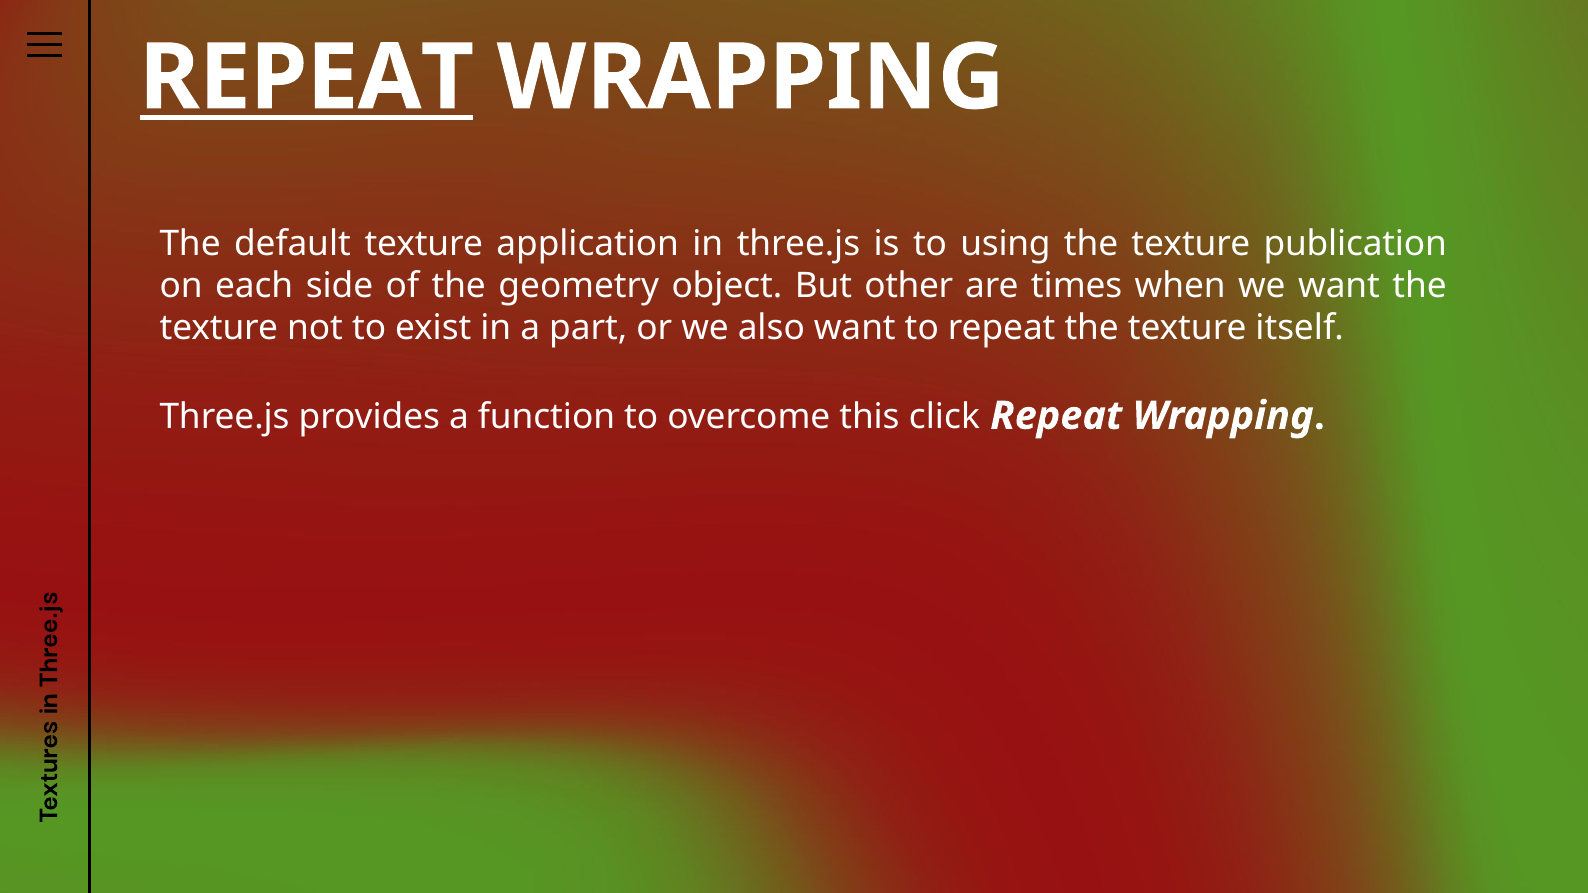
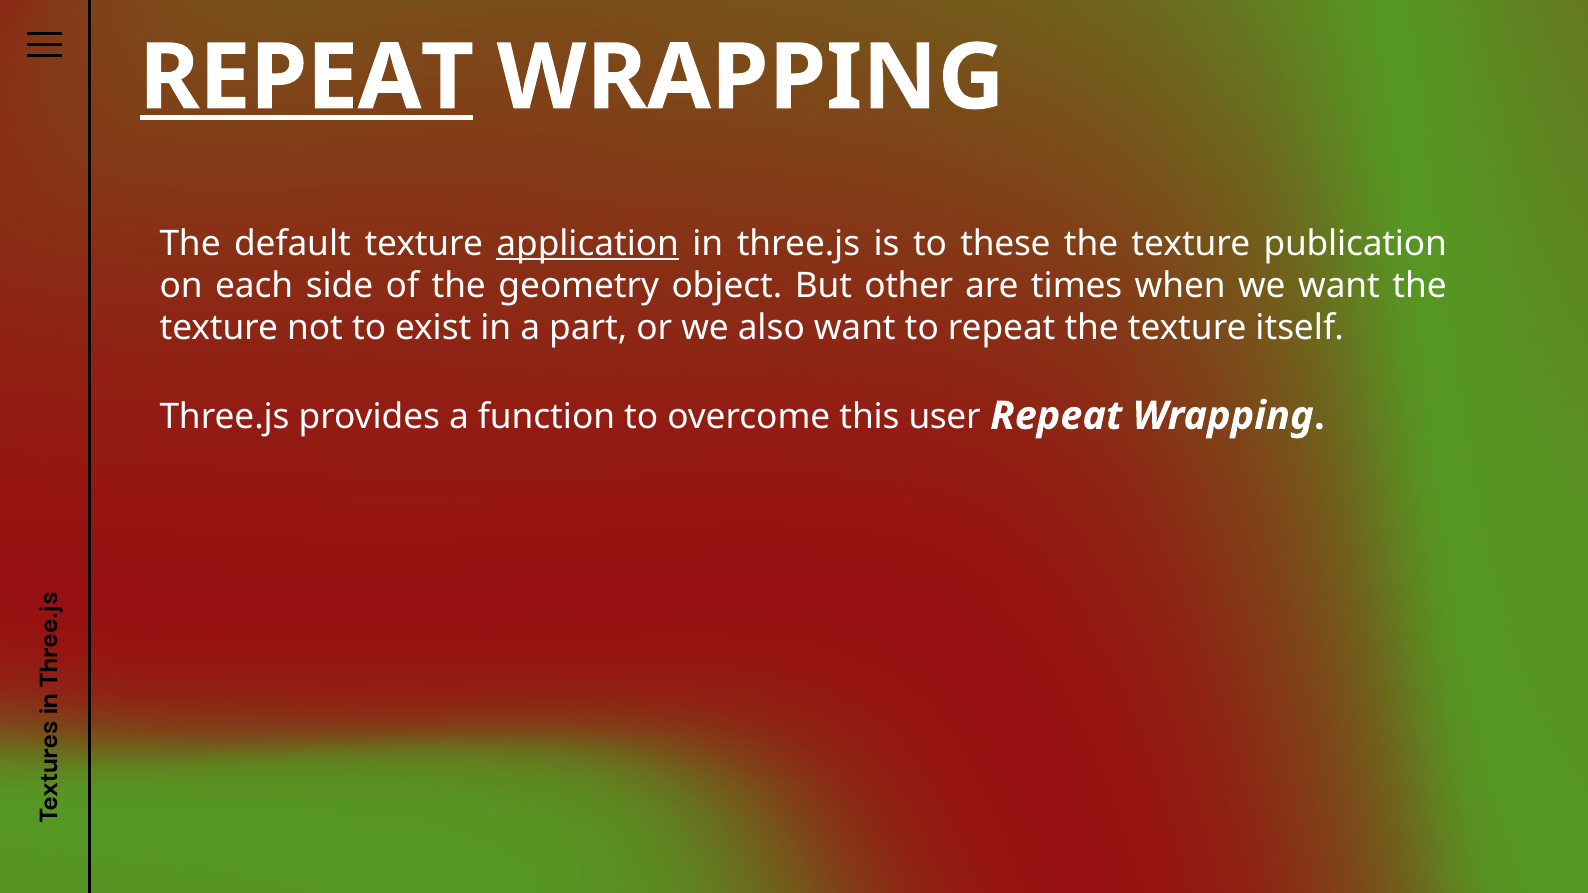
application underline: none -> present
using: using -> these
click: click -> user
